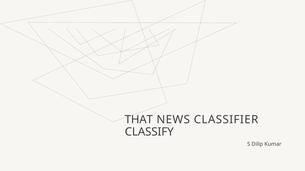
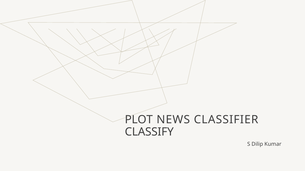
THAT: THAT -> PLOT
